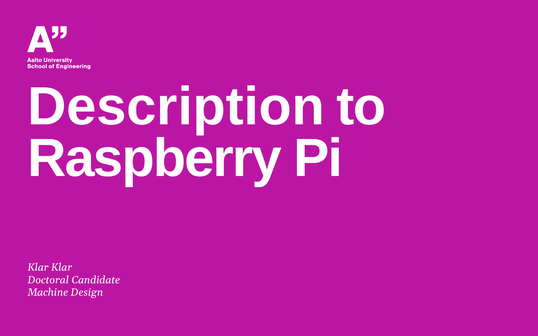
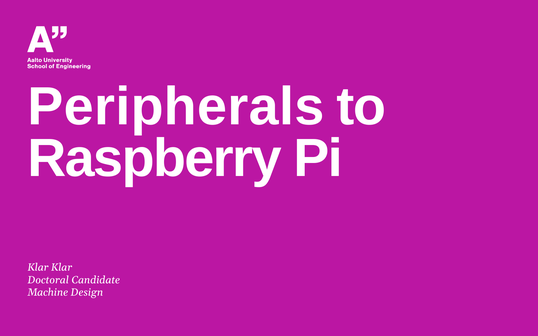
Description: Description -> Peripherals
